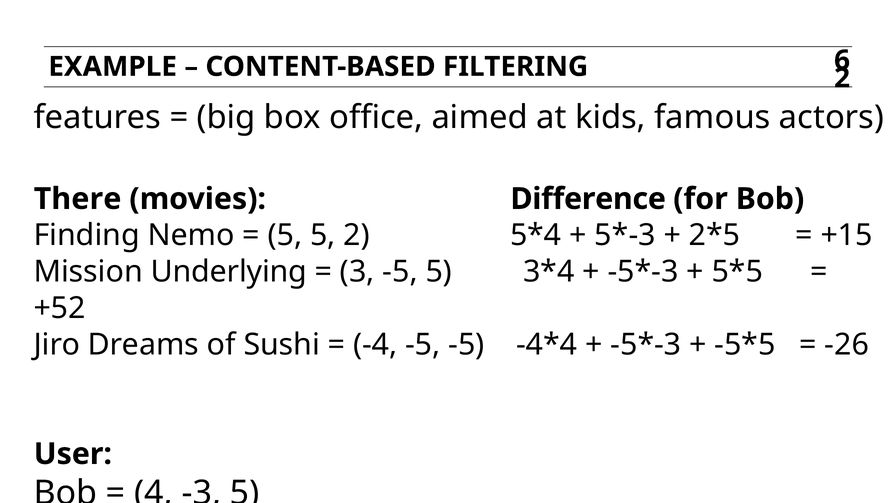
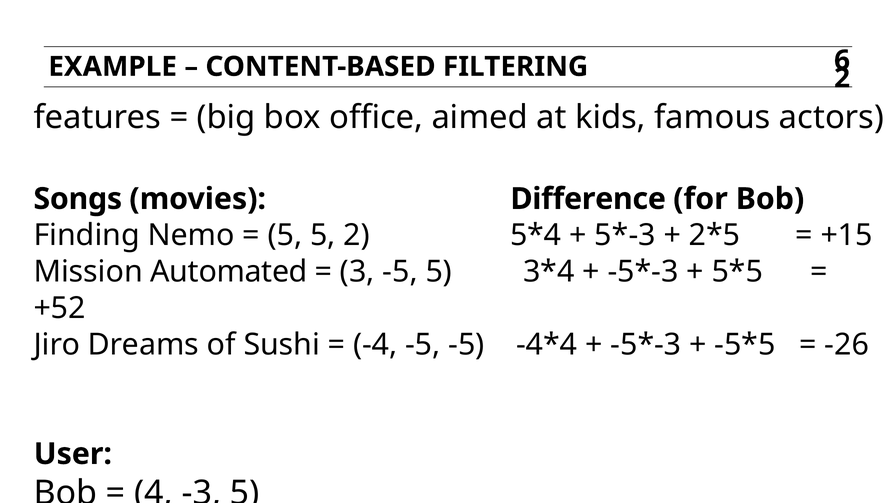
There: There -> Songs
Underlying: Underlying -> Automated
